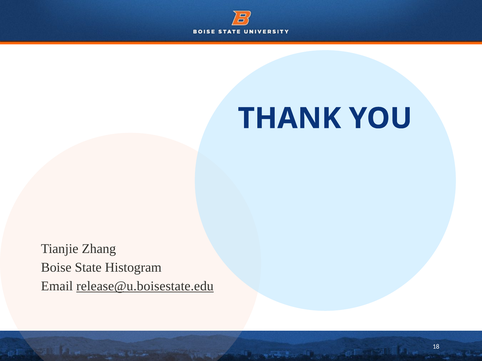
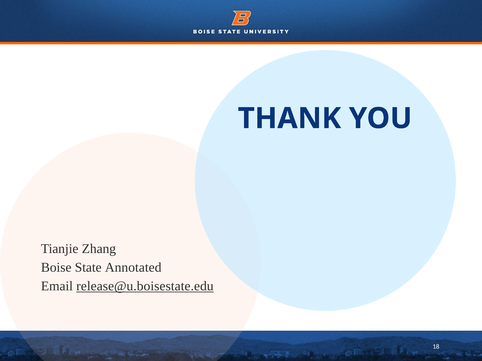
Histogram: Histogram -> Annotated
